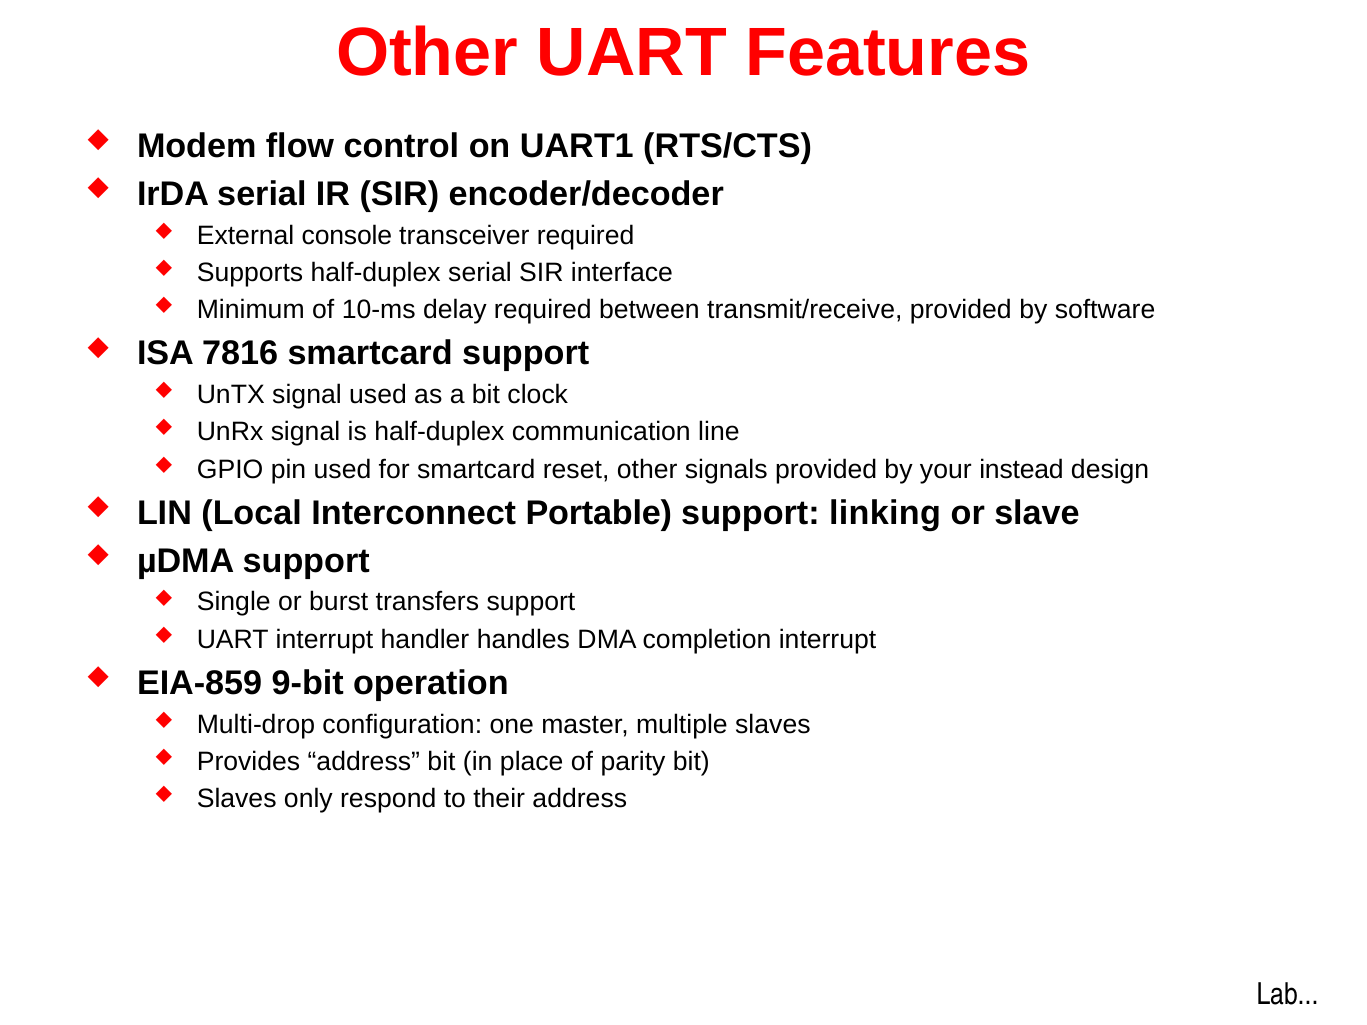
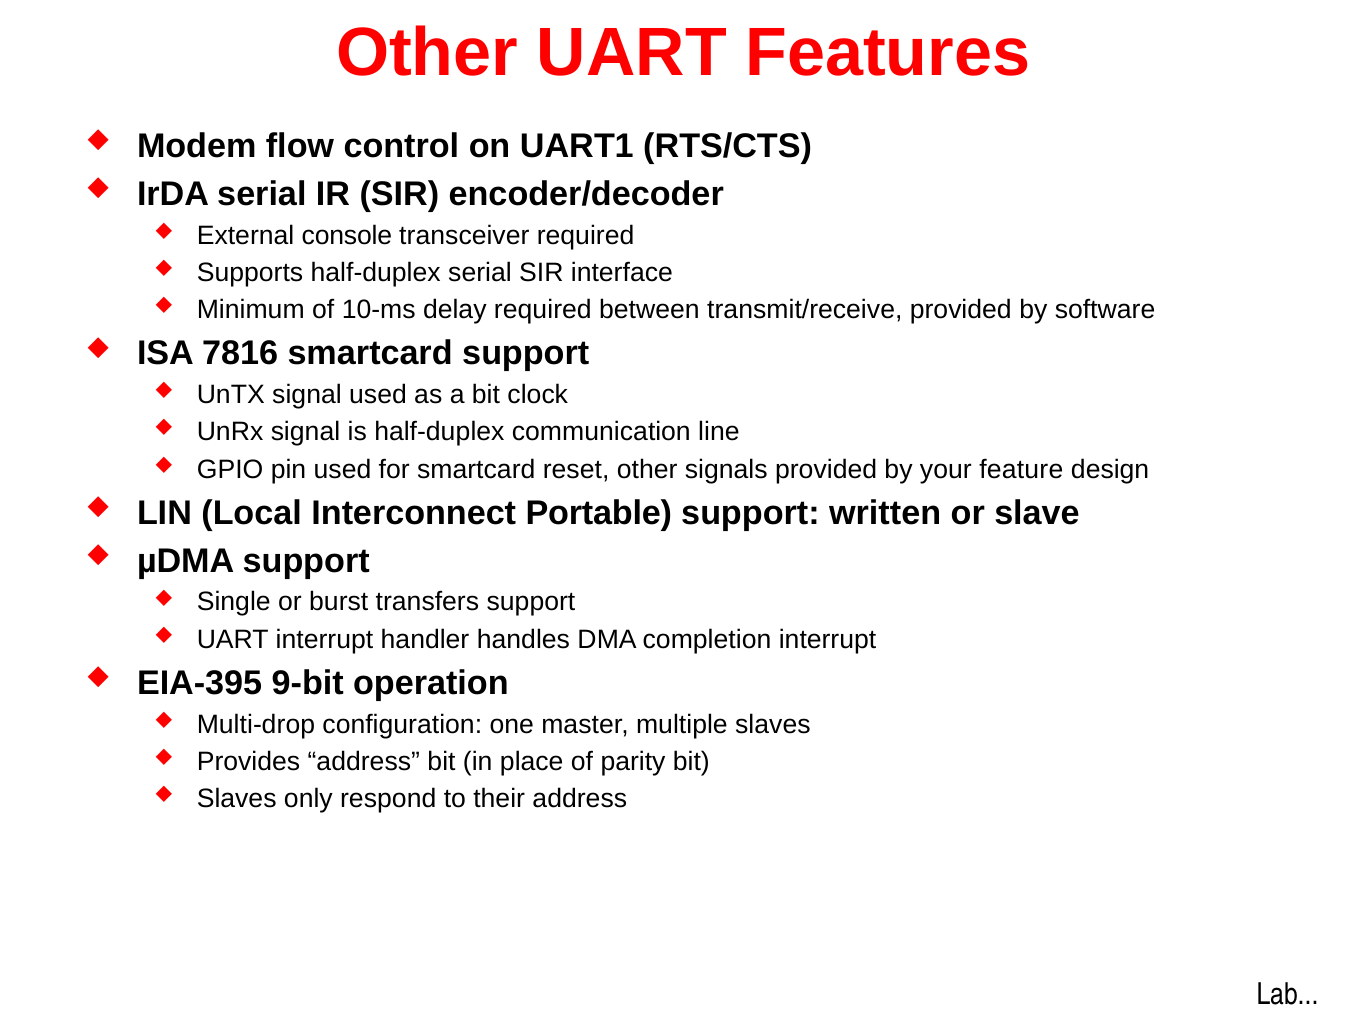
instead: instead -> feature
linking: linking -> written
EIA-859: EIA-859 -> EIA-395
